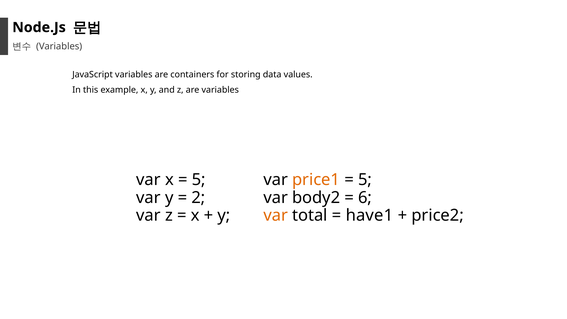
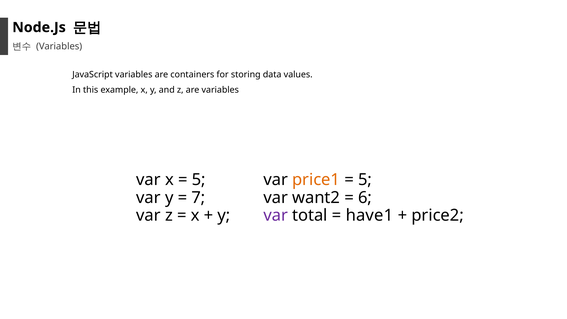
2: 2 -> 7
body2: body2 -> want2
var at (276, 215) colour: orange -> purple
